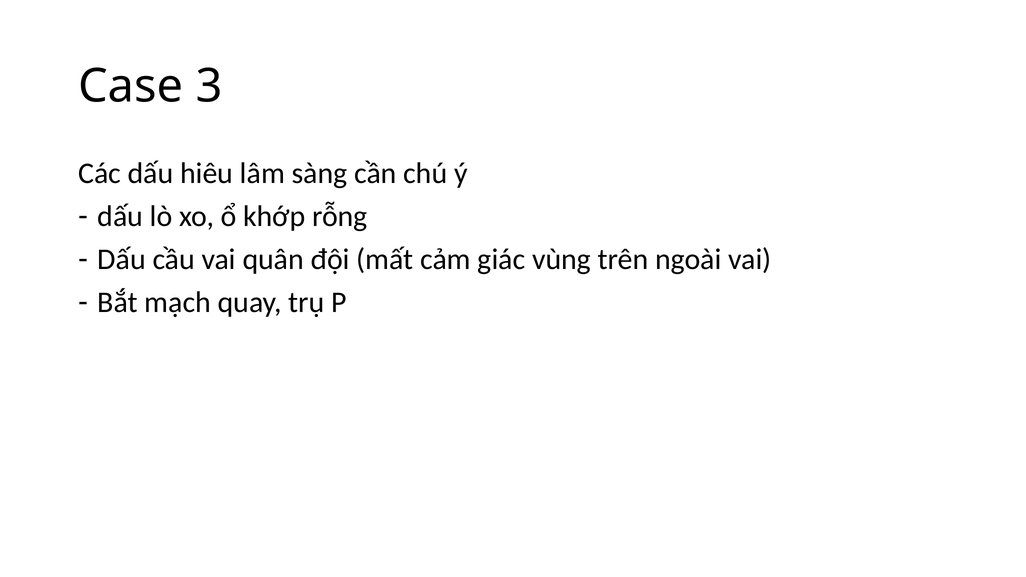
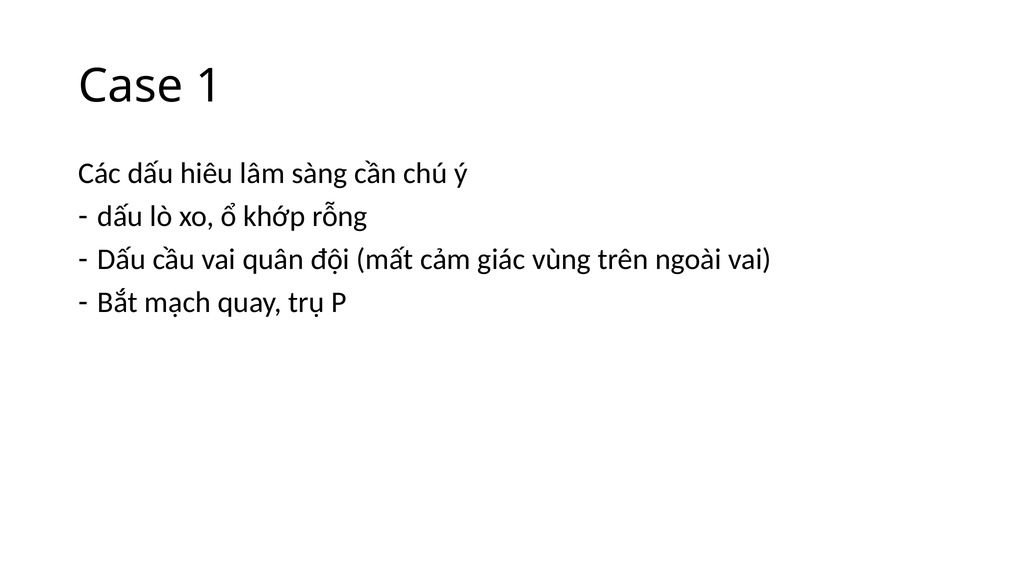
3: 3 -> 1
